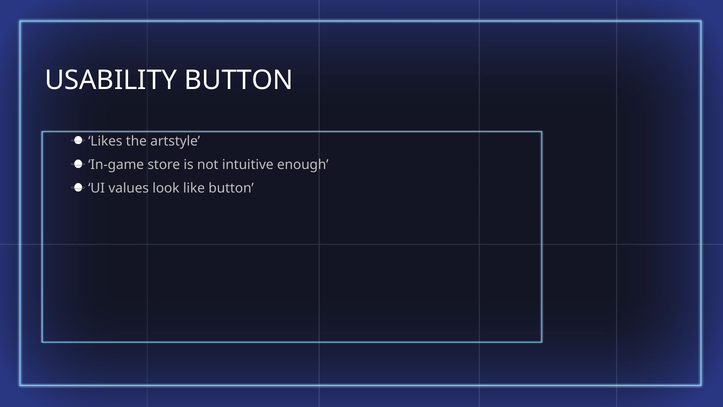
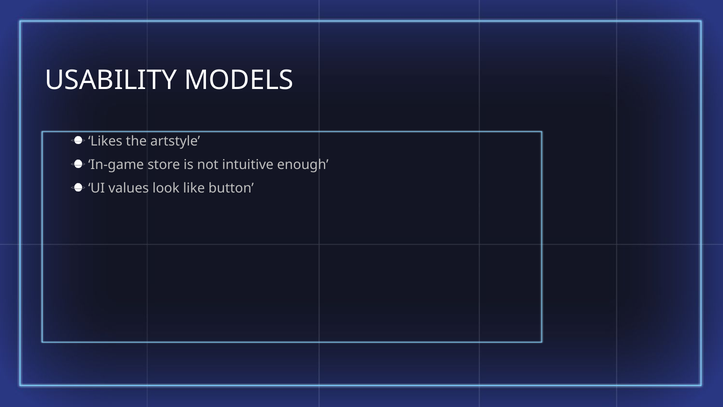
USABILITY BUTTON: BUTTON -> MODELS
